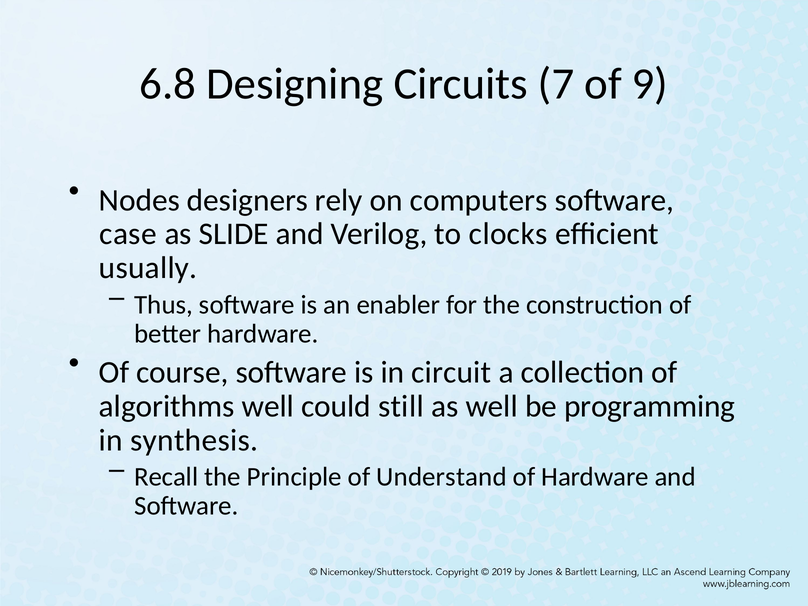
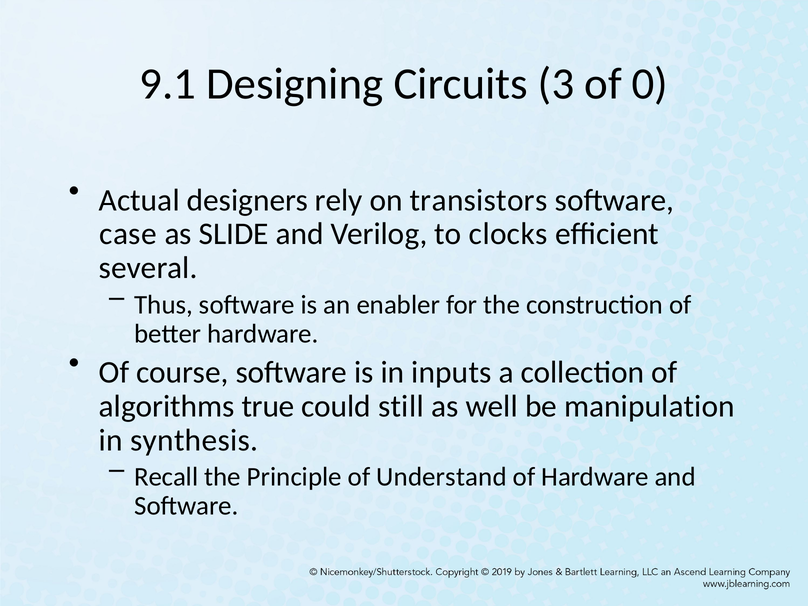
6.8: 6.8 -> 9.1
7: 7 -> 3
9: 9 -> 0
Nodes: Nodes -> Actual
computers: computers -> transistors
usually: usually -> several
circuit: circuit -> inputs
algorithms well: well -> true
programming: programming -> manipulation
